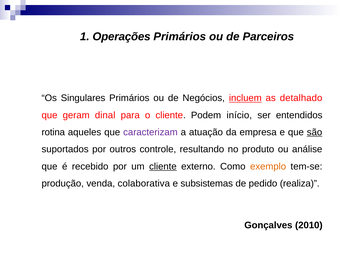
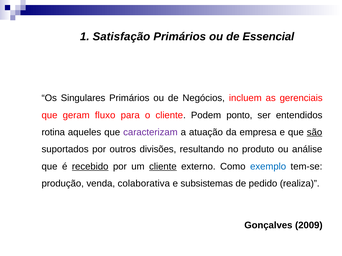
Operações: Operações -> Satisfação
Parceiros: Parceiros -> Essencial
incluem underline: present -> none
detalhado: detalhado -> gerenciais
dinal: dinal -> fluxo
início: início -> ponto
controle: controle -> divisões
recebido underline: none -> present
exemplo colour: orange -> blue
2010: 2010 -> 2009
